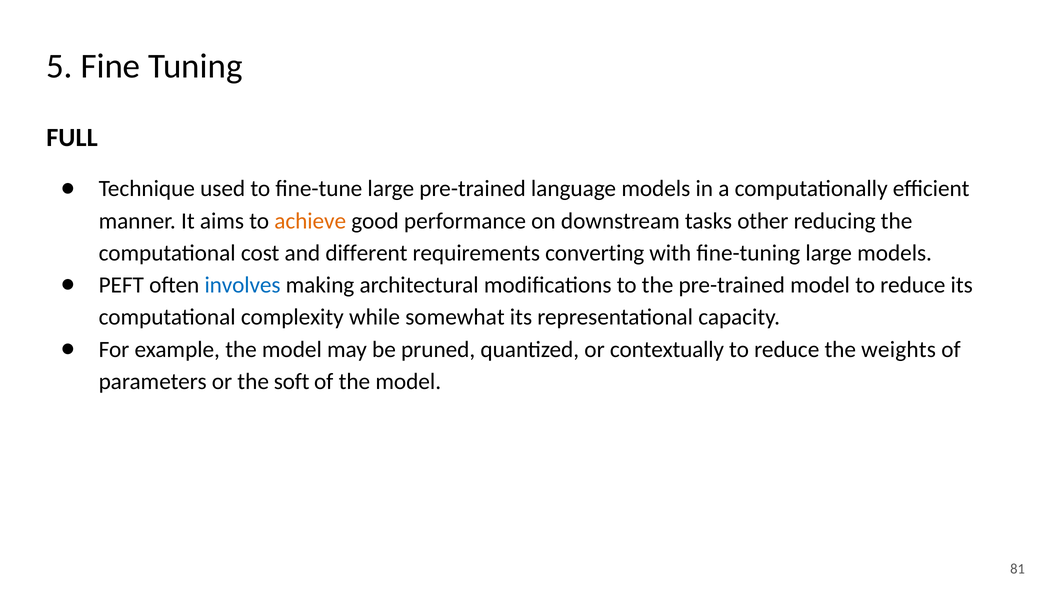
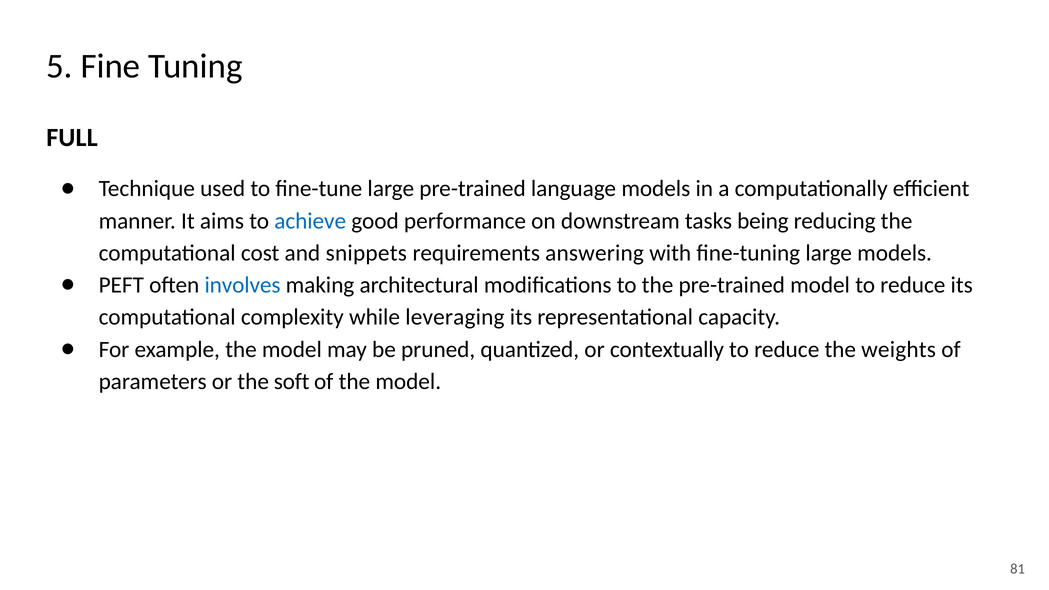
achieve colour: orange -> blue
other: other -> being
different: different -> snippets
converting: converting -> answering
somewhat: somewhat -> leveraging
